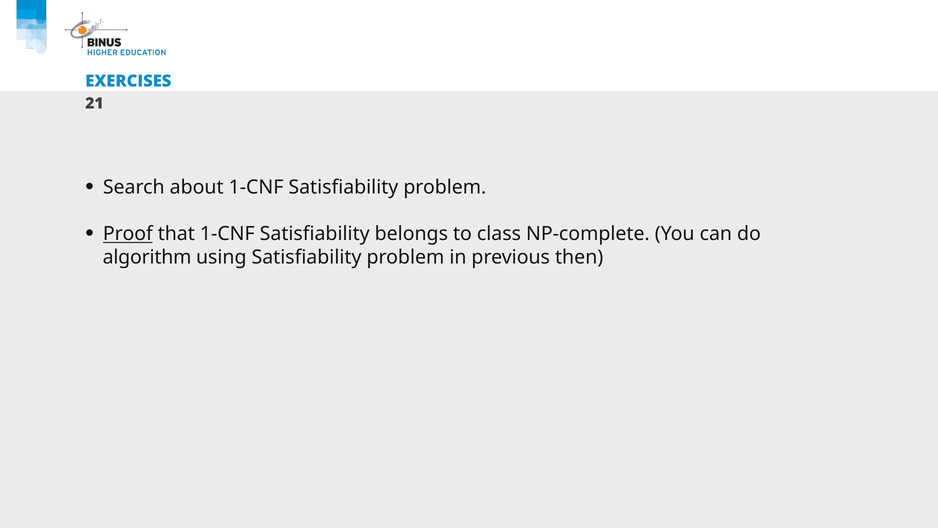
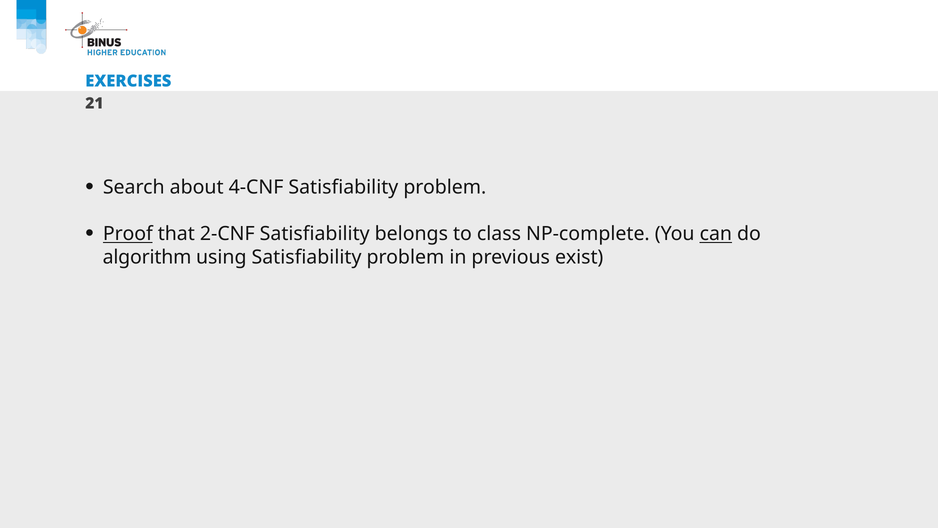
about 1-CNF: 1-CNF -> 4-CNF
that 1-CNF: 1-CNF -> 2-CNF
can underline: none -> present
then: then -> exist
